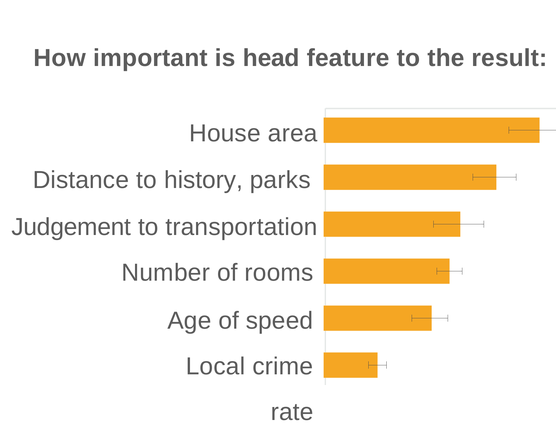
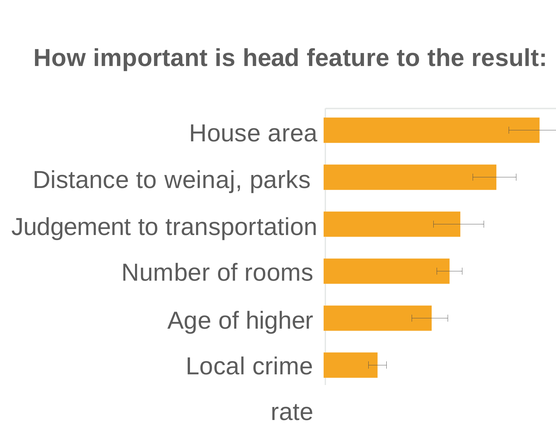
history: history -> weinaj
speed: speed -> higher
